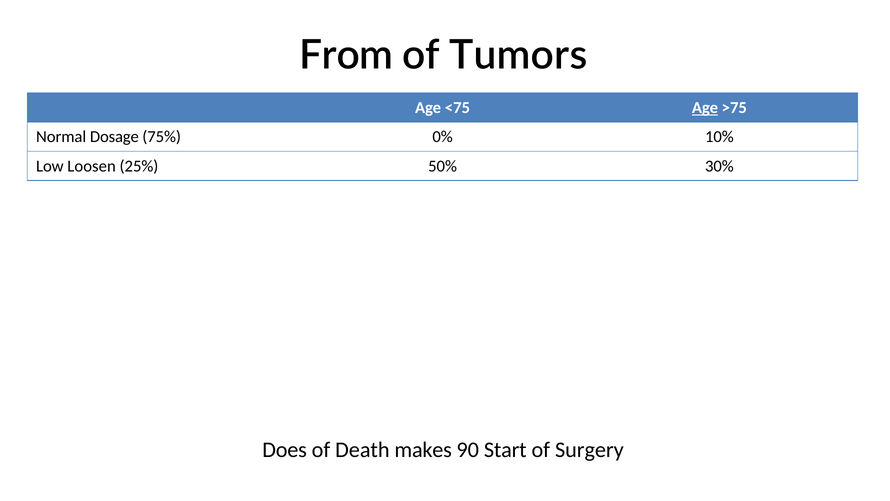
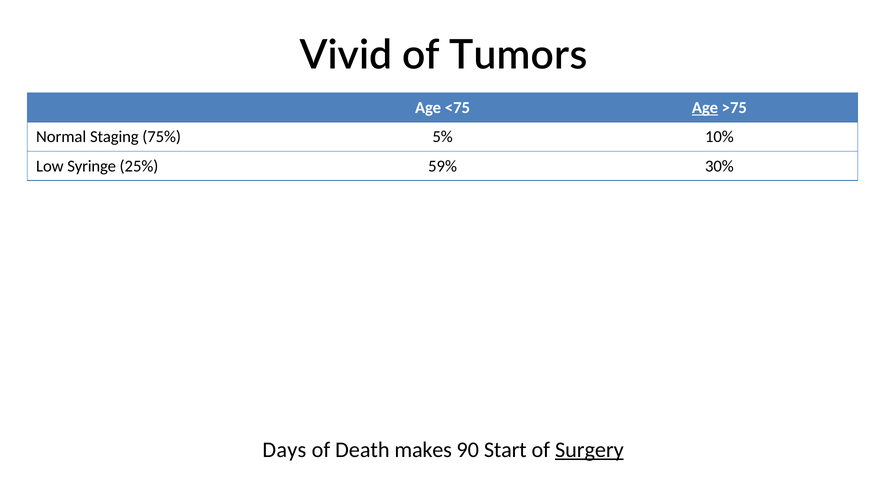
From: From -> Vivid
Dosage: Dosage -> Staging
0%: 0% -> 5%
Loosen: Loosen -> Syringe
50%: 50% -> 59%
Does: Does -> Days
Surgery underline: none -> present
